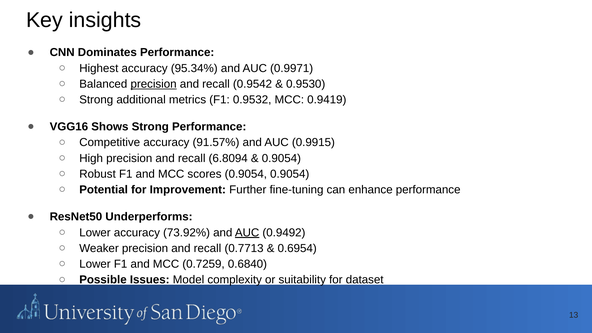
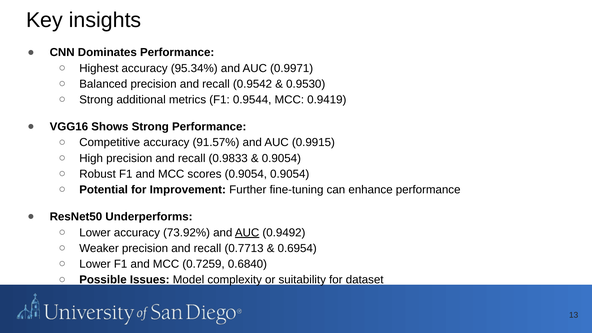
precision at (154, 84) underline: present -> none
0.9532: 0.9532 -> 0.9544
6.8094: 6.8094 -> 0.9833
